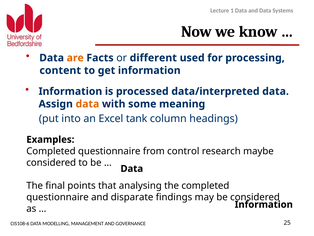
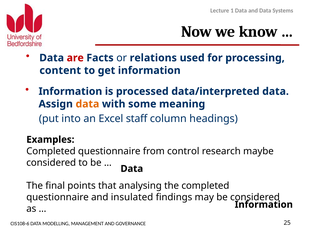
are colour: orange -> red
different: different -> relations
tank: tank -> staff
disparate: disparate -> insulated
